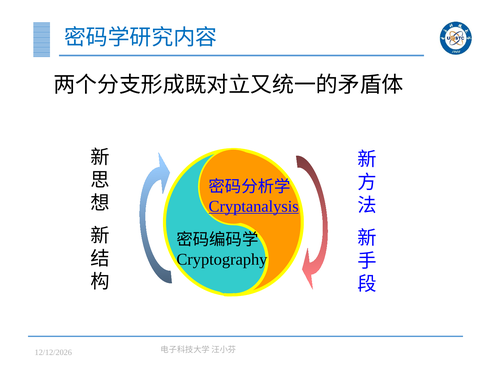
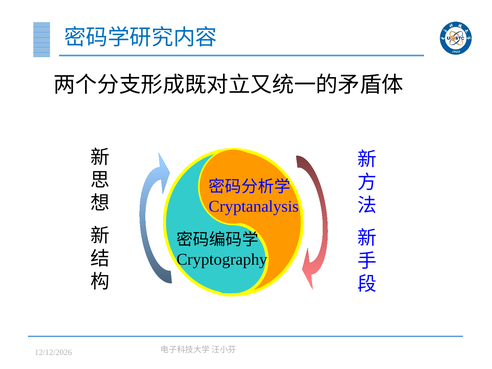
Cryptanalysis underline: present -> none
